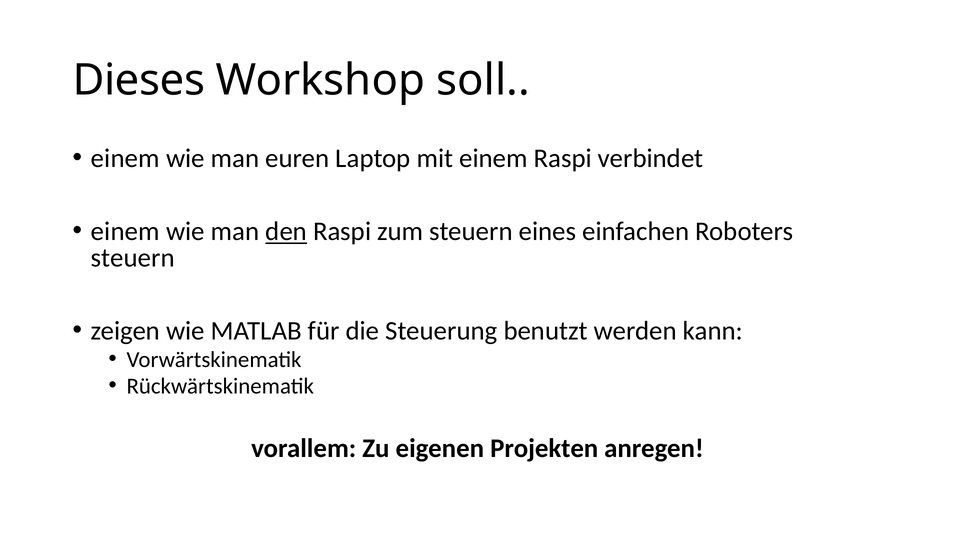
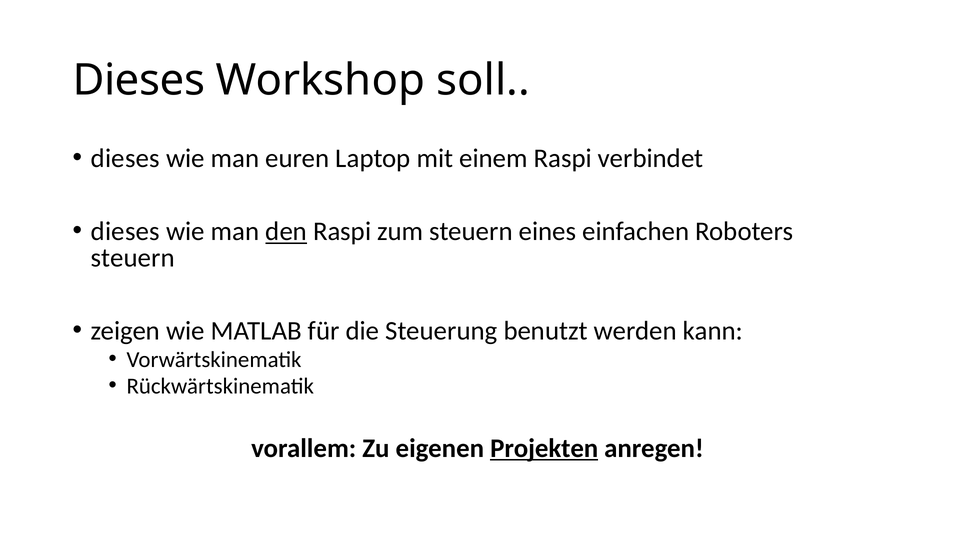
einem at (125, 159): einem -> dieses
einem at (125, 232): einem -> dieses
Projekten underline: none -> present
